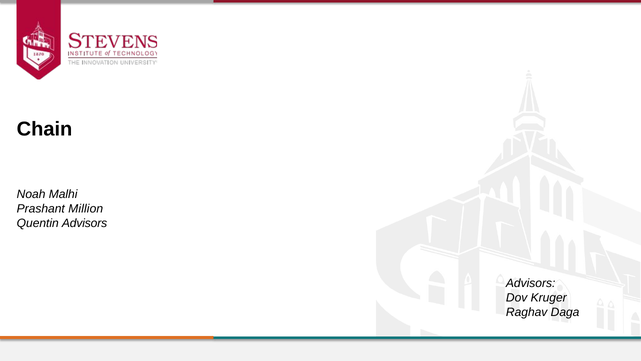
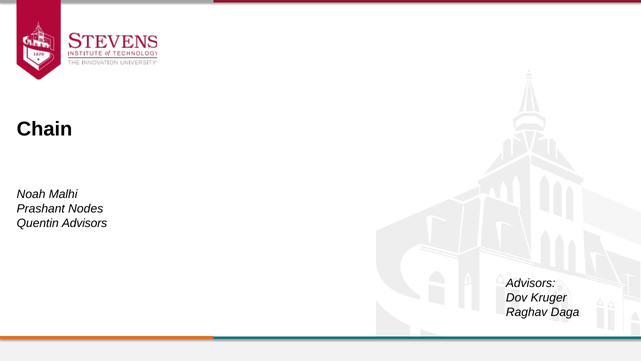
Million: Million -> Nodes
